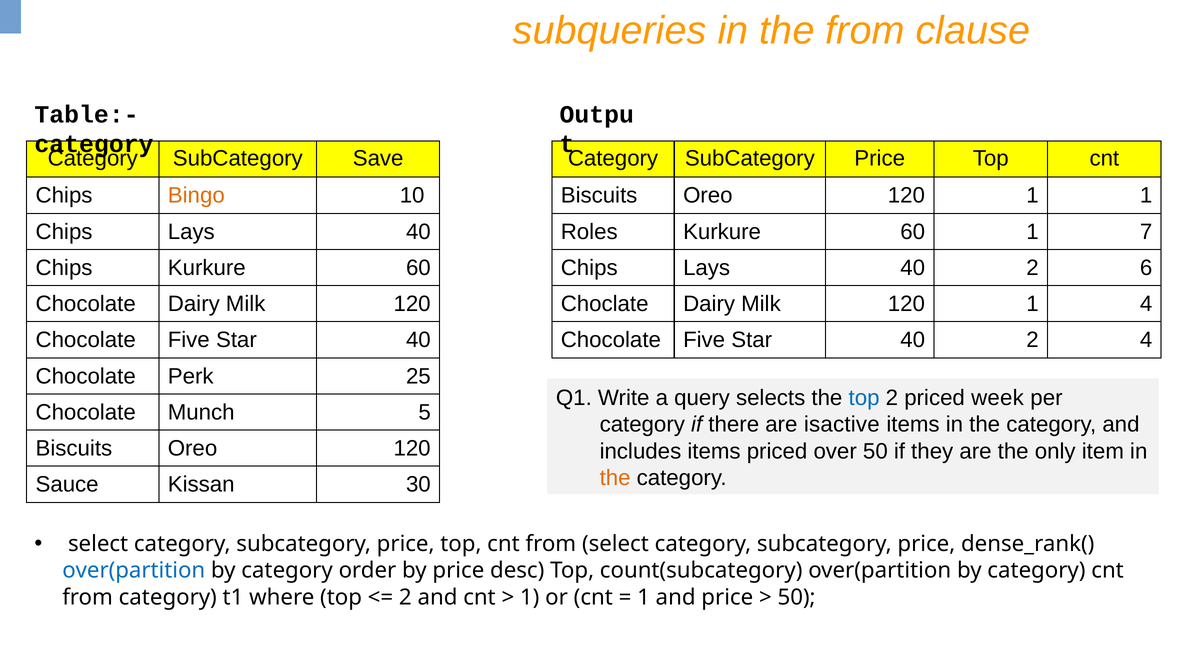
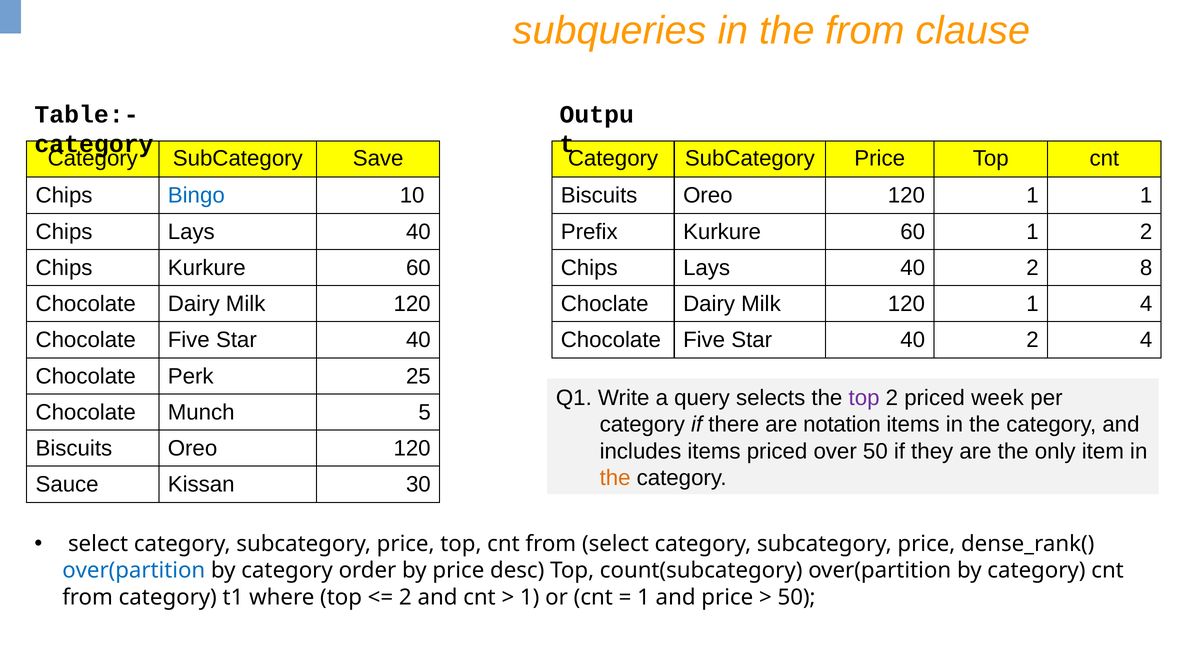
Bingo colour: orange -> blue
Roles: Roles -> Prefix
1 7: 7 -> 2
6: 6 -> 8
top at (864, 398) colour: blue -> purple
isactive: isactive -> notation
